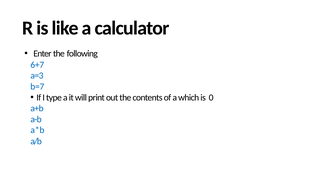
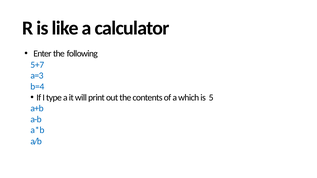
6+7: 6+7 -> 5+7
b=7: b=7 -> b=4
0: 0 -> 5
